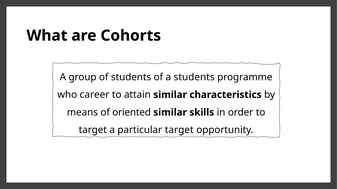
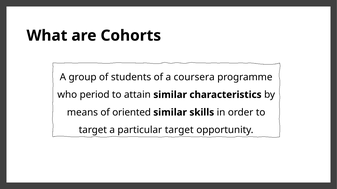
a students: students -> coursera
career: career -> period
